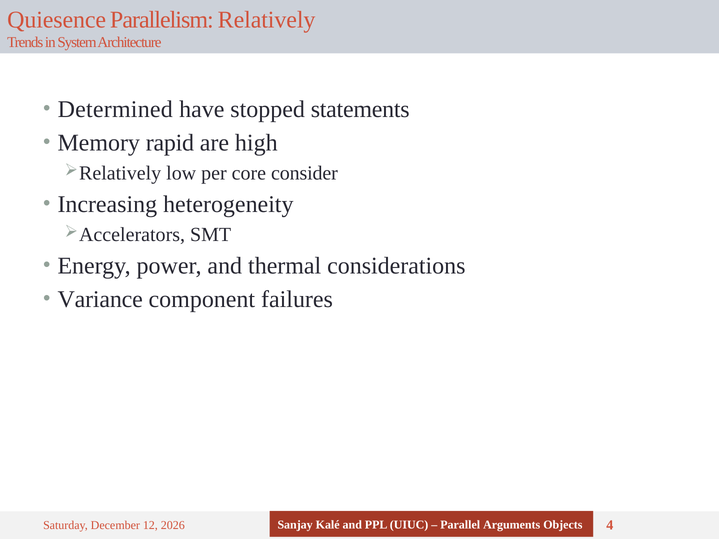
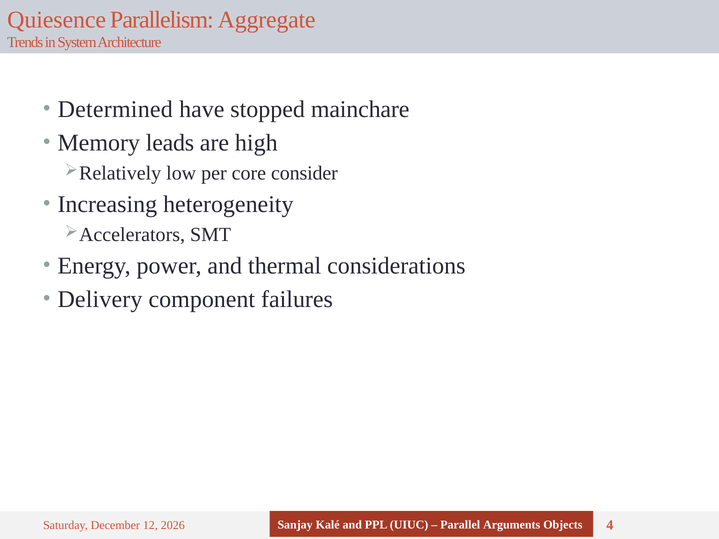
Relatively: Relatively -> Aggregate
statements: statements -> mainchare
rapid: rapid -> leads
Variance: Variance -> Delivery
